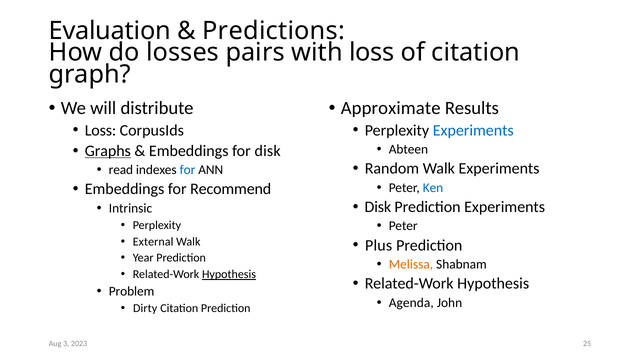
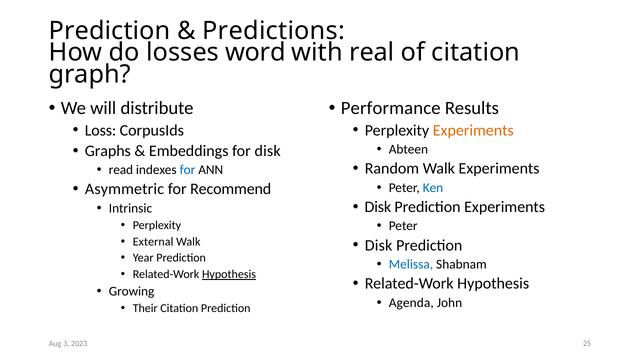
Evaluation at (110, 31): Evaluation -> Prediction
pairs: pairs -> word
with loss: loss -> real
Approximate: Approximate -> Performance
Experiments at (473, 130) colour: blue -> orange
Graphs underline: present -> none
Embeddings at (125, 189): Embeddings -> Asymmetric
Plus at (379, 245): Plus -> Disk
Melissa colour: orange -> blue
Problem: Problem -> Growing
Dirty: Dirty -> Their
